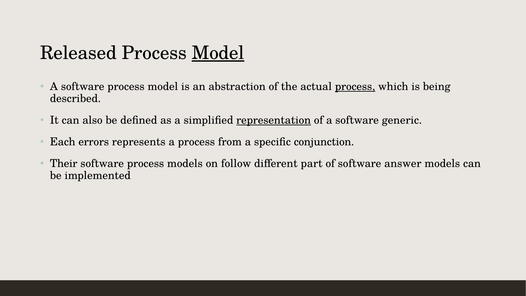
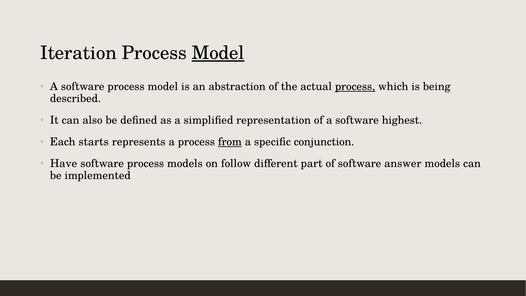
Released: Released -> Iteration
representation underline: present -> none
generic: generic -> highest
errors: errors -> starts
from underline: none -> present
Their: Their -> Have
